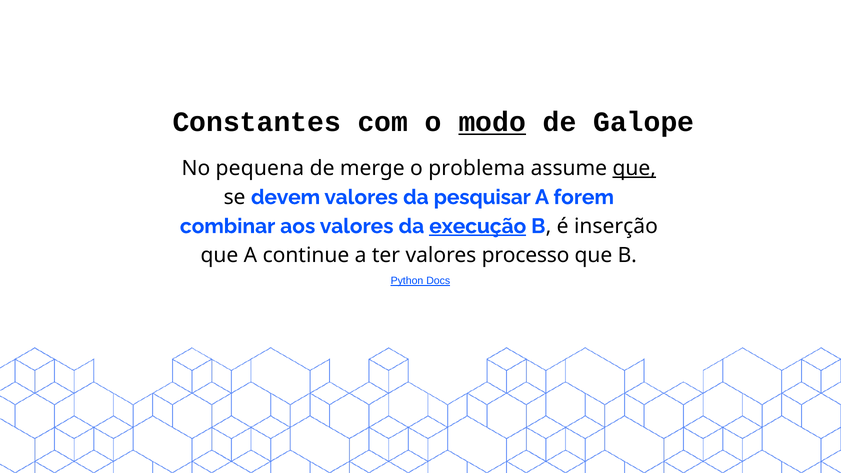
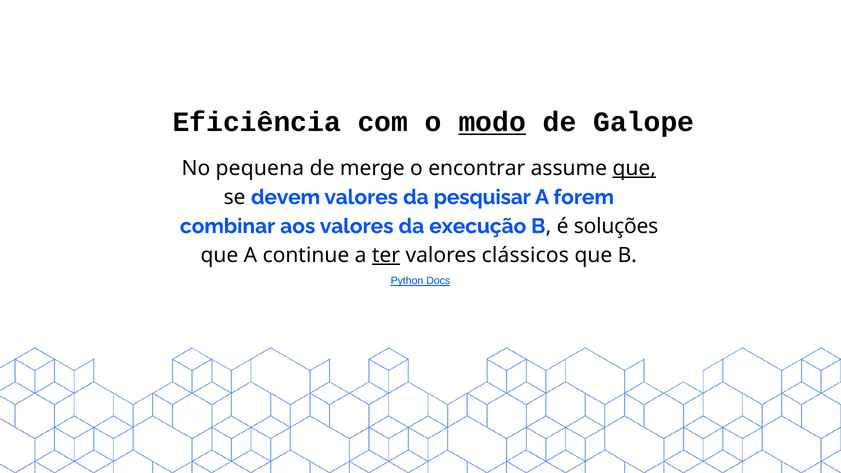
Constantes: Constantes -> Eficiência
problema: problema -> encontrar
execução underline: present -> none
inserção: inserção -> soluções
ter underline: none -> present
processo: processo -> clássicos
